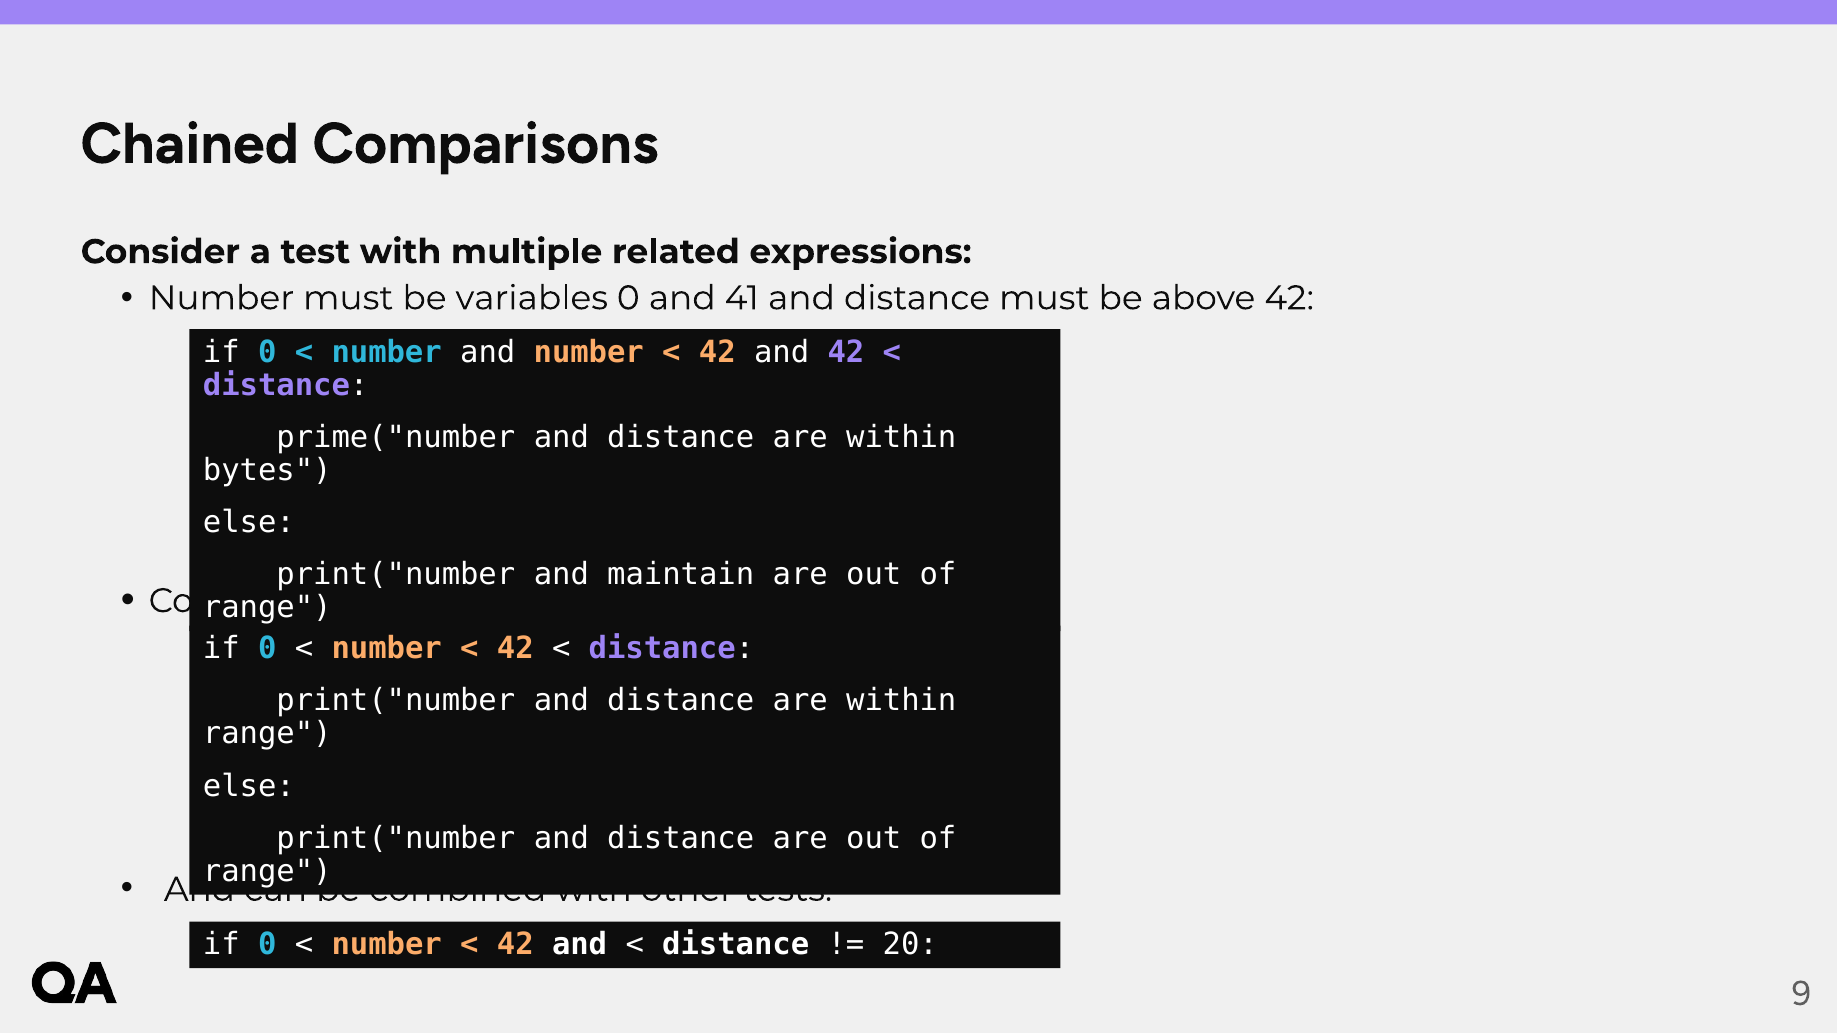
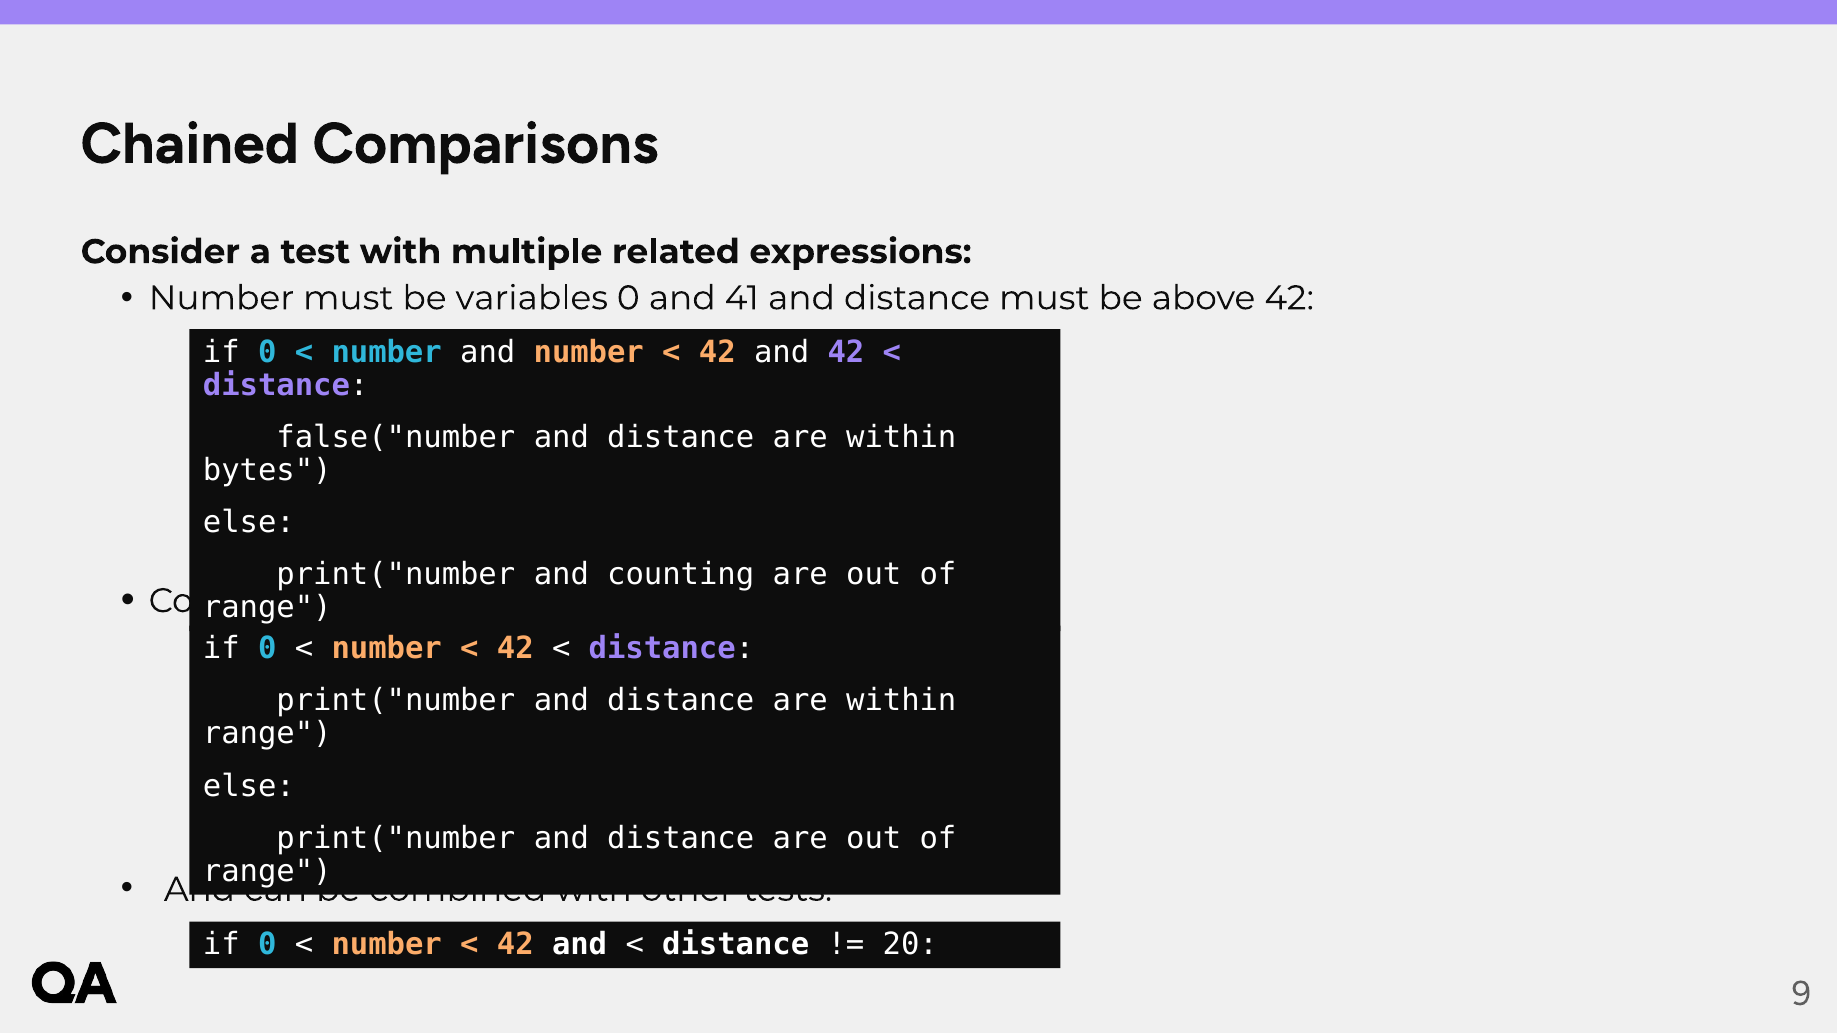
prime("number: prime("number -> false("number
maintain: maintain -> counting
